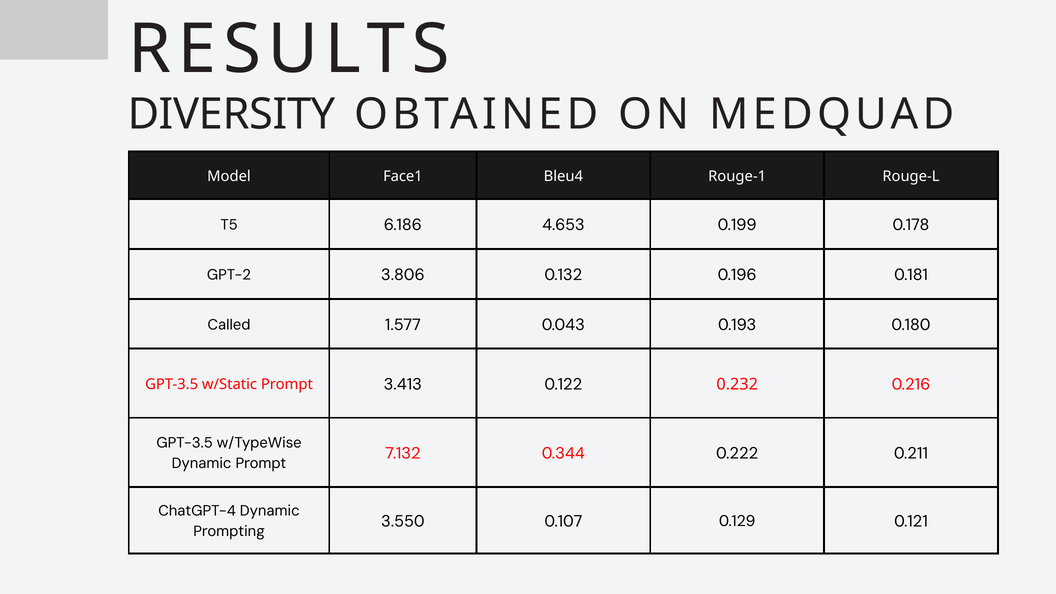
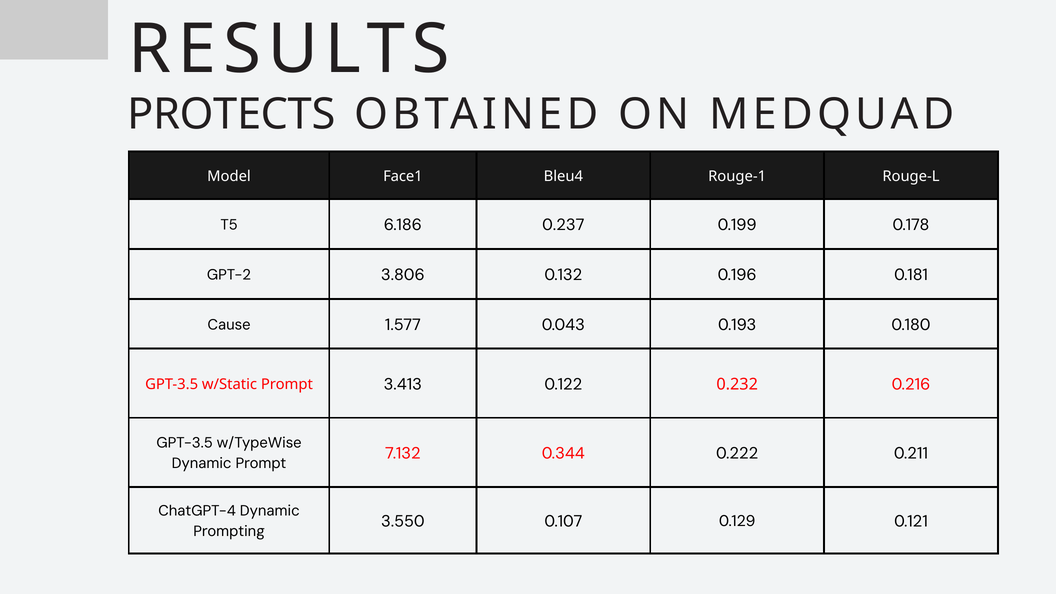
DIVERSITY: DIVERSITY -> PROTECTS
4.653: 4.653 -> 0.237
Called: Called -> Cause
